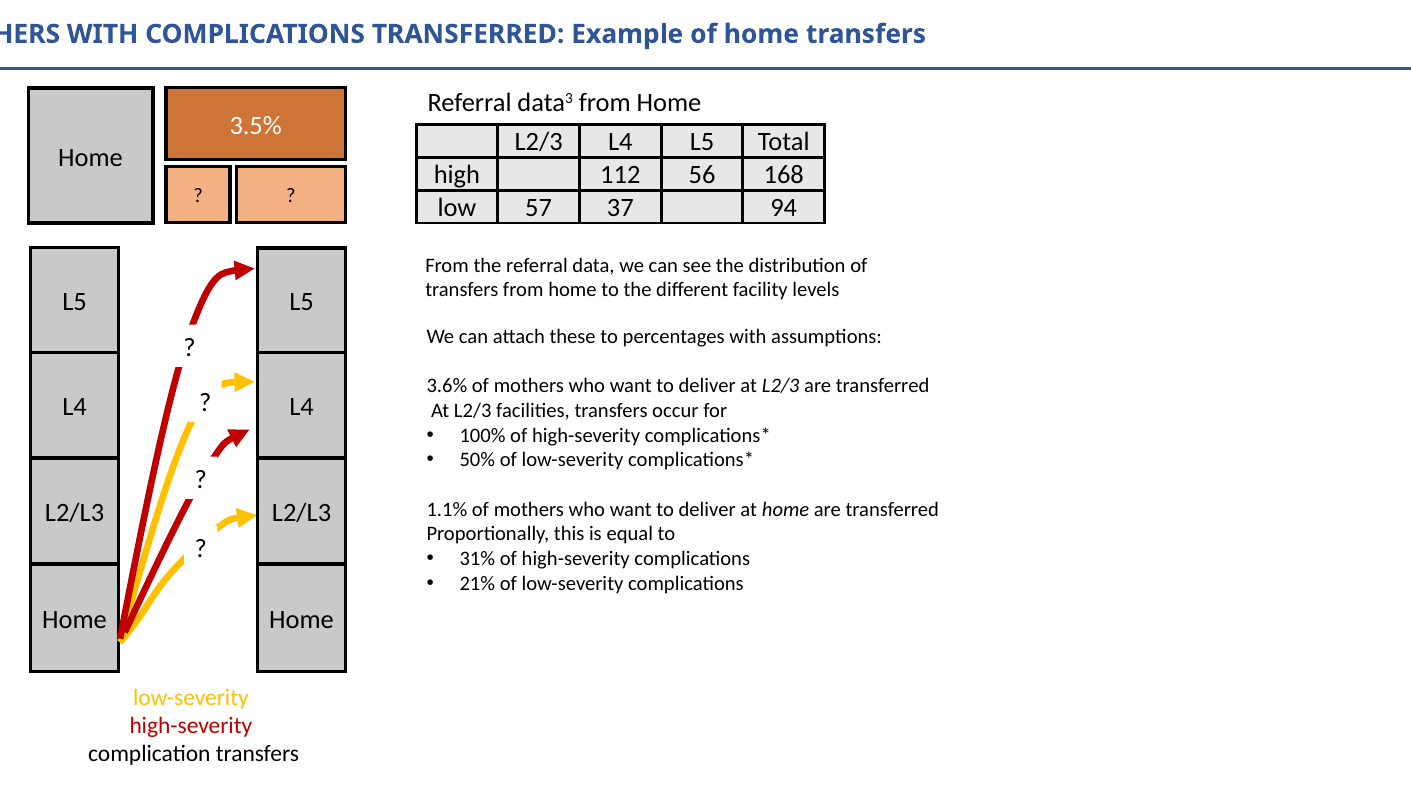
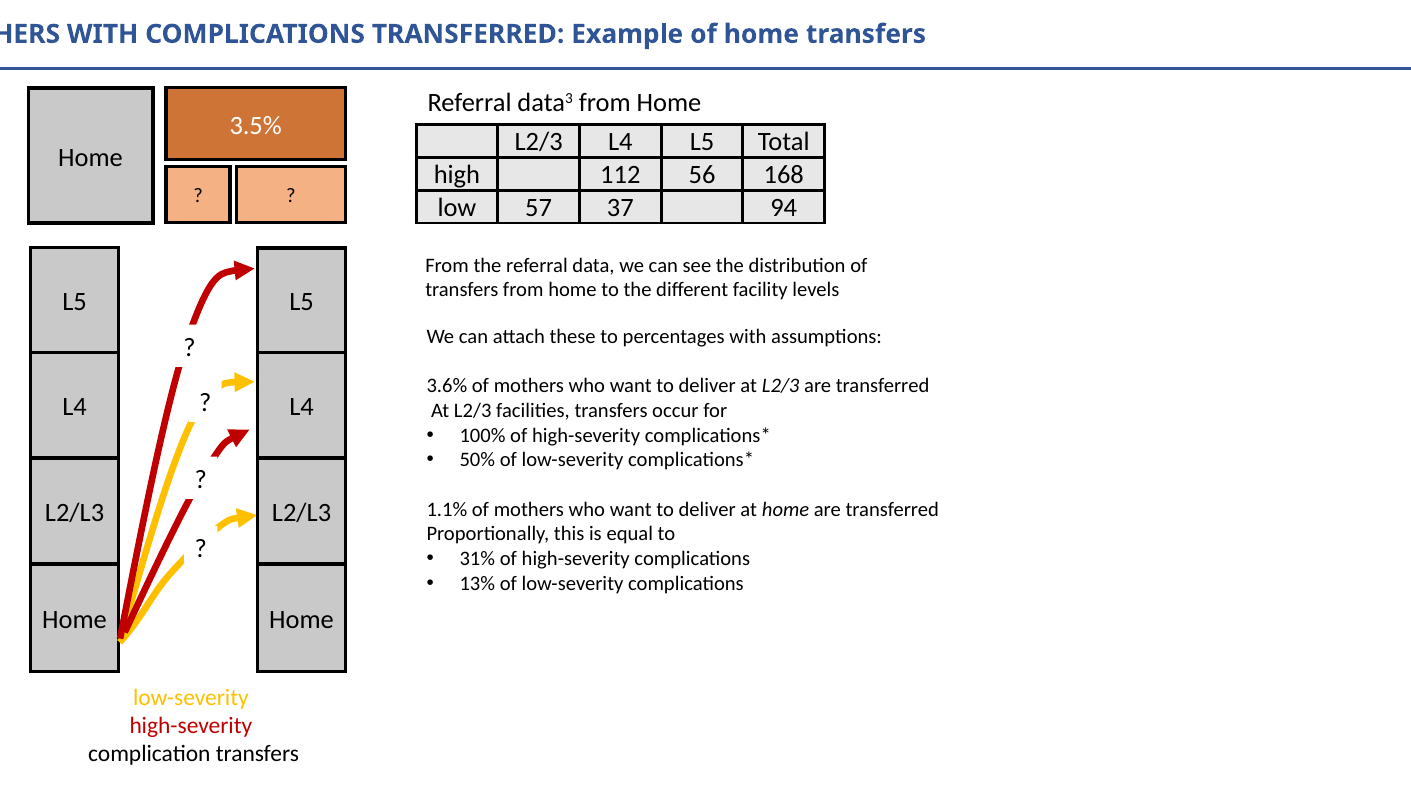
21%: 21% -> 13%
